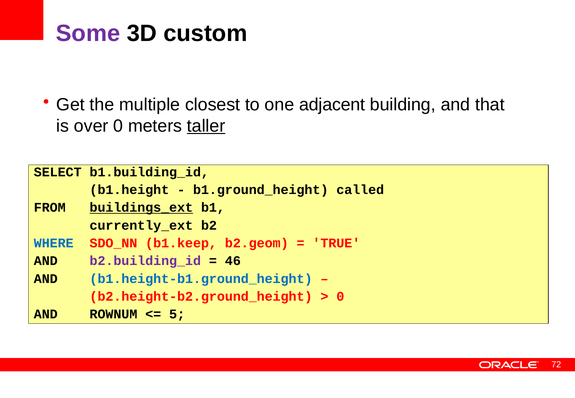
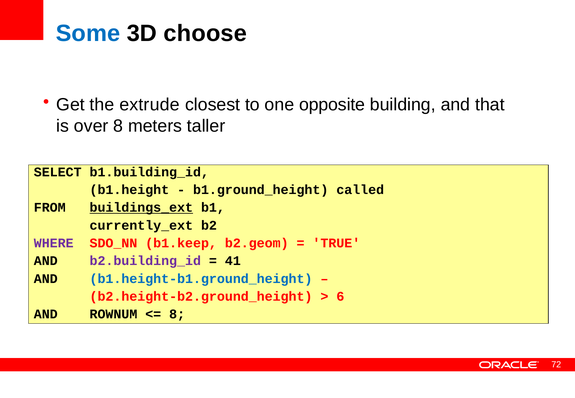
Some colour: purple -> blue
custom: custom -> choose
multiple: multiple -> extrude
adjacent: adjacent -> opposite
over 0: 0 -> 8
taller underline: present -> none
WHERE colour: blue -> purple
46: 46 -> 41
0 at (340, 297): 0 -> 6
5 at (177, 314): 5 -> 8
